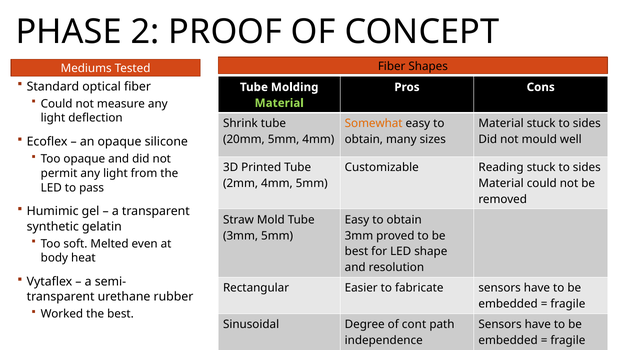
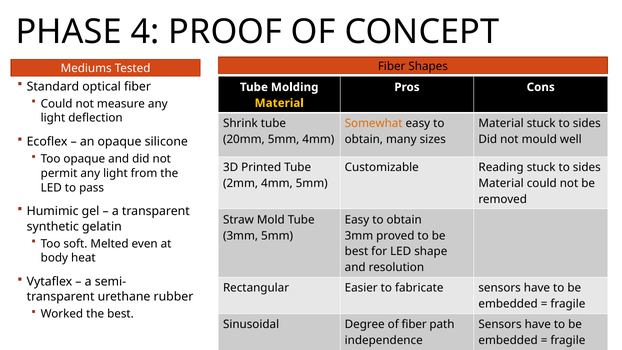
2: 2 -> 4
Material at (279, 103) colour: light green -> yellow
of cont: cont -> fiber
